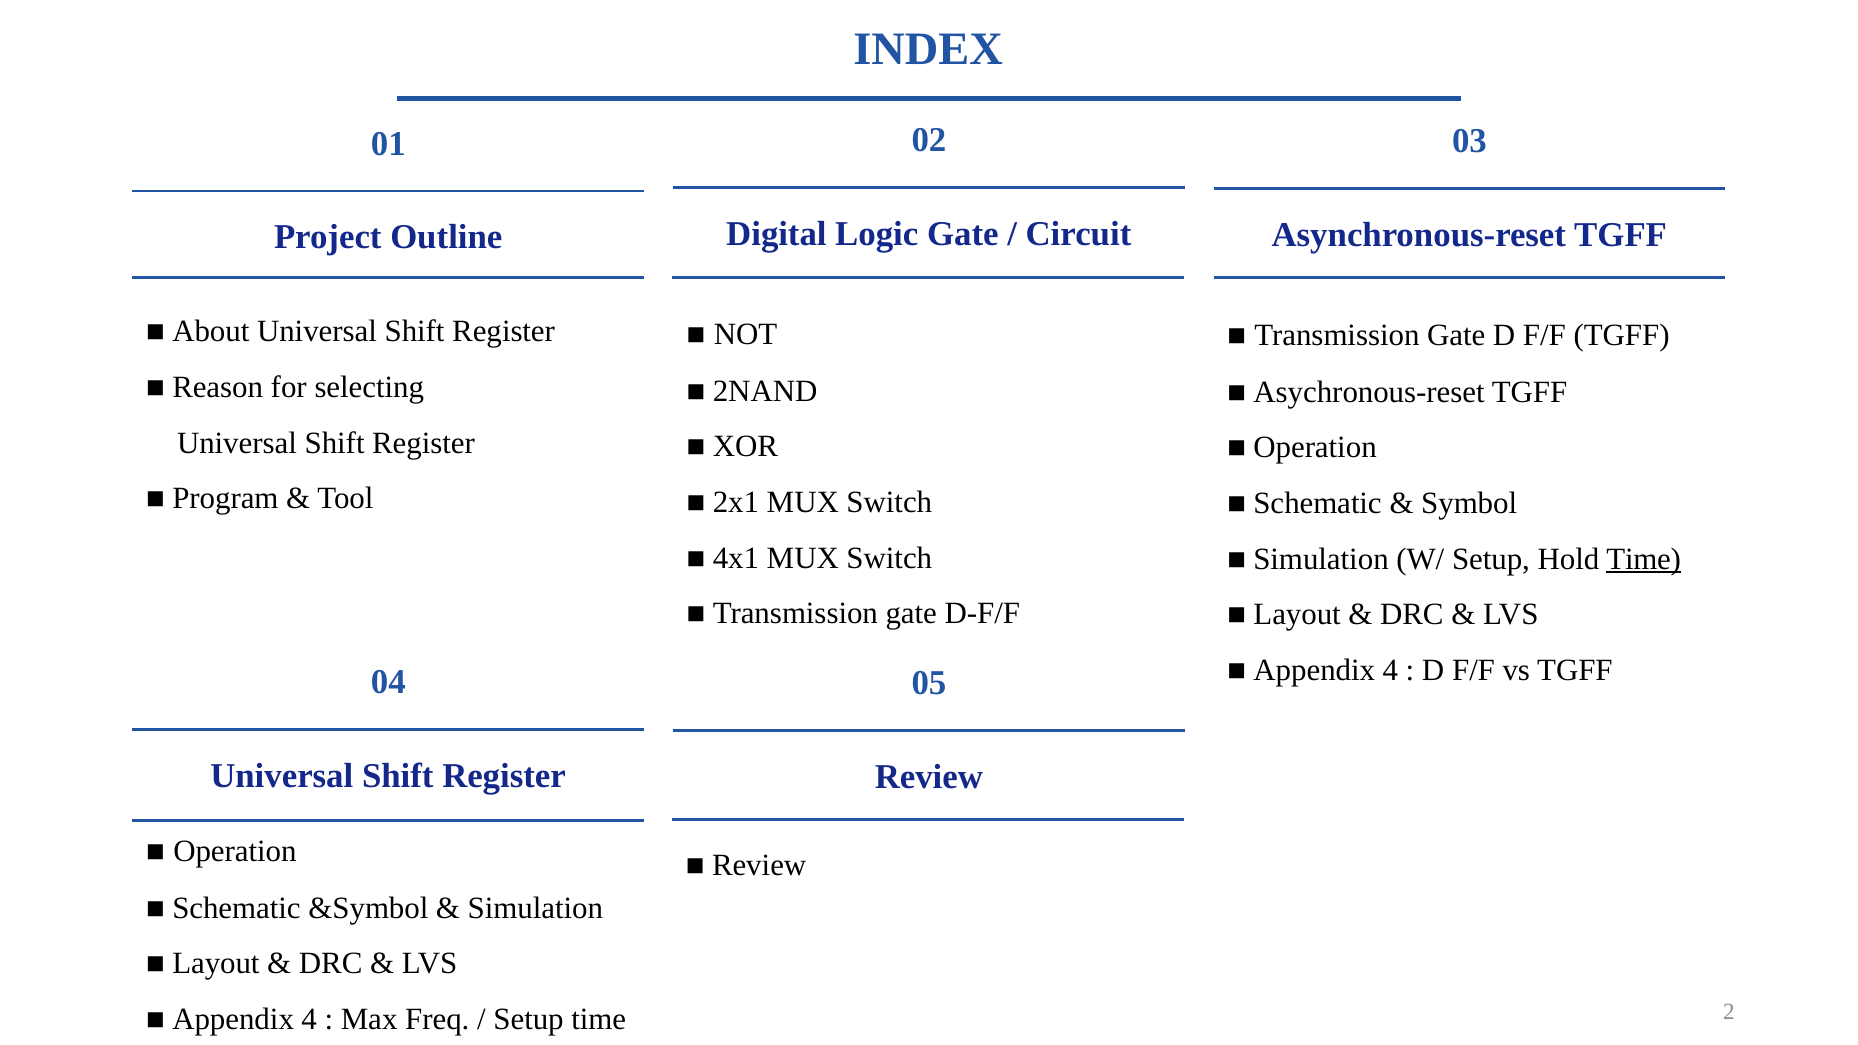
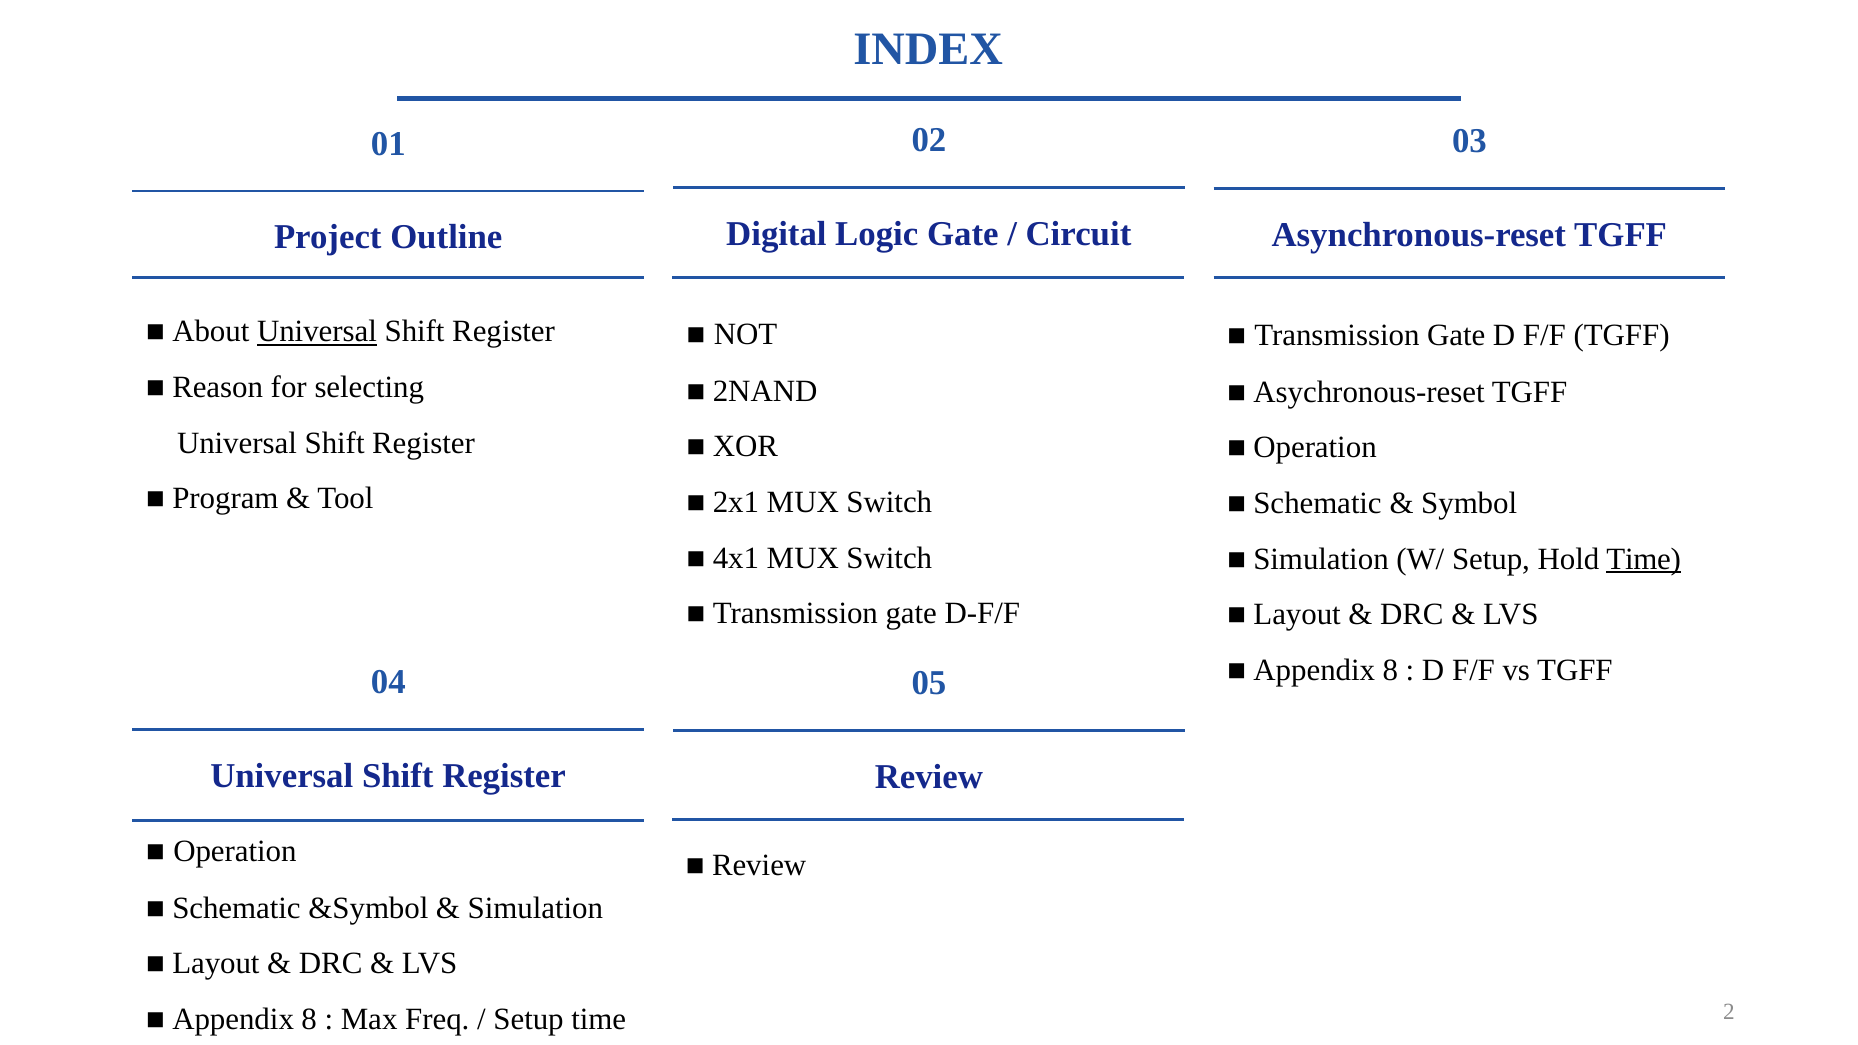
Universal at (317, 332) underline: none -> present
4 at (1390, 670): 4 -> 8
4 at (309, 1019): 4 -> 8
